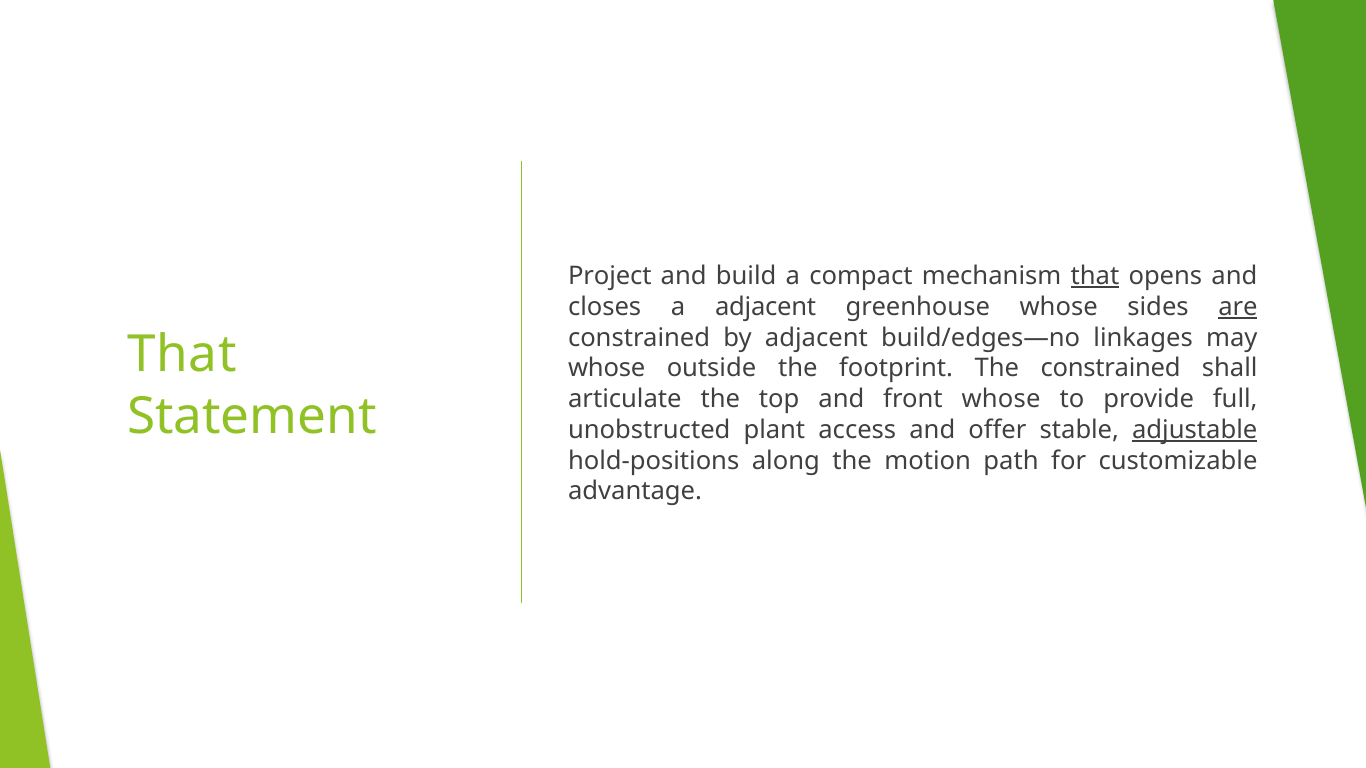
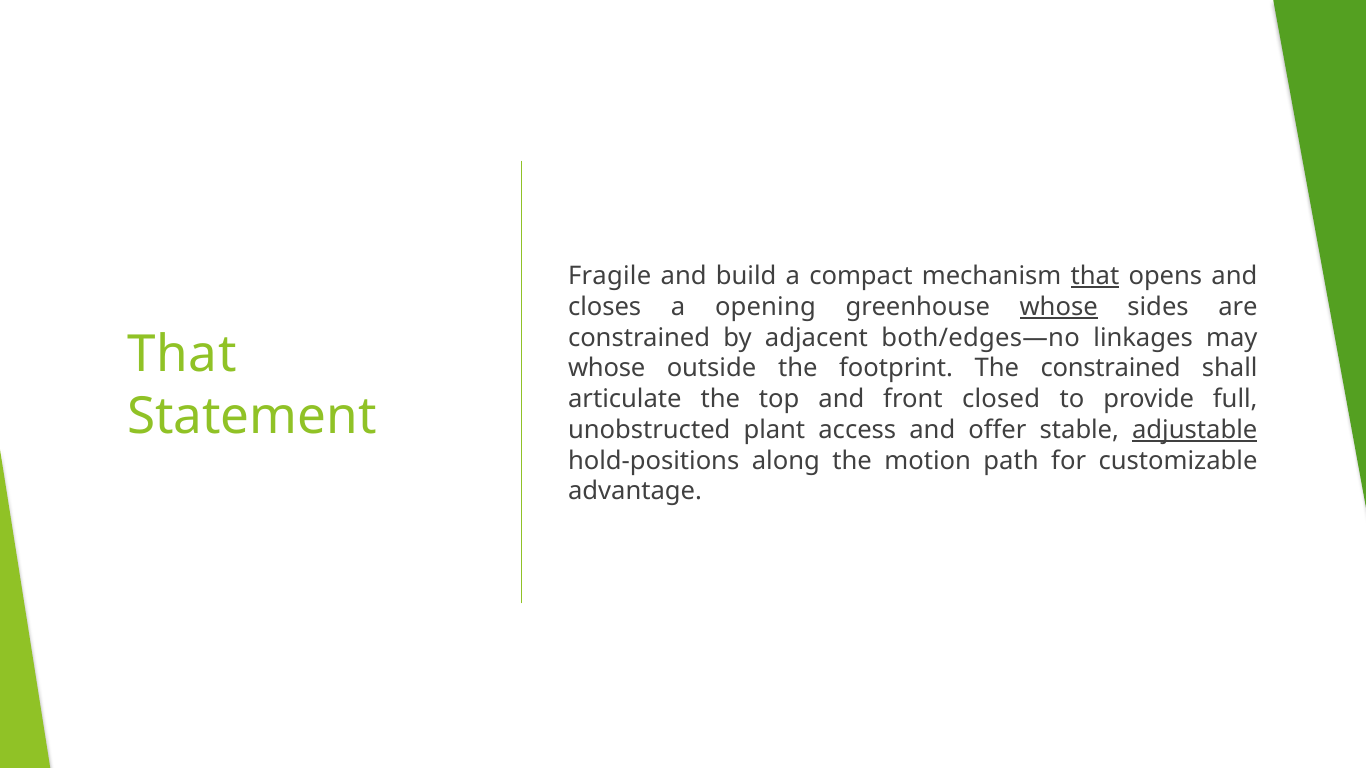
Project: Project -> Fragile
a adjacent: adjacent -> opening
whose at (1059, 307) underline: none -> present
are underline: present -> none
build/edges—no: build/edges—no -> both/edges—no
front whose: whose -> closed
